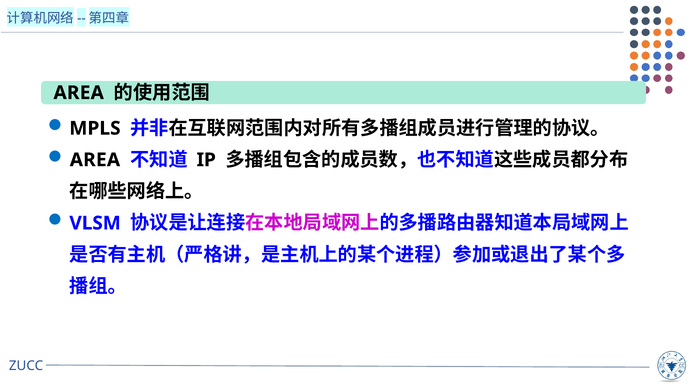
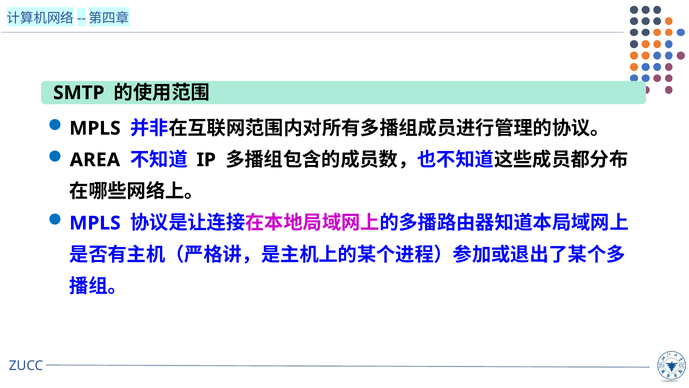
AREA at (79, 93): AREA -> SMTP
VLSM at (95, 223): VLSM -> MPLS
